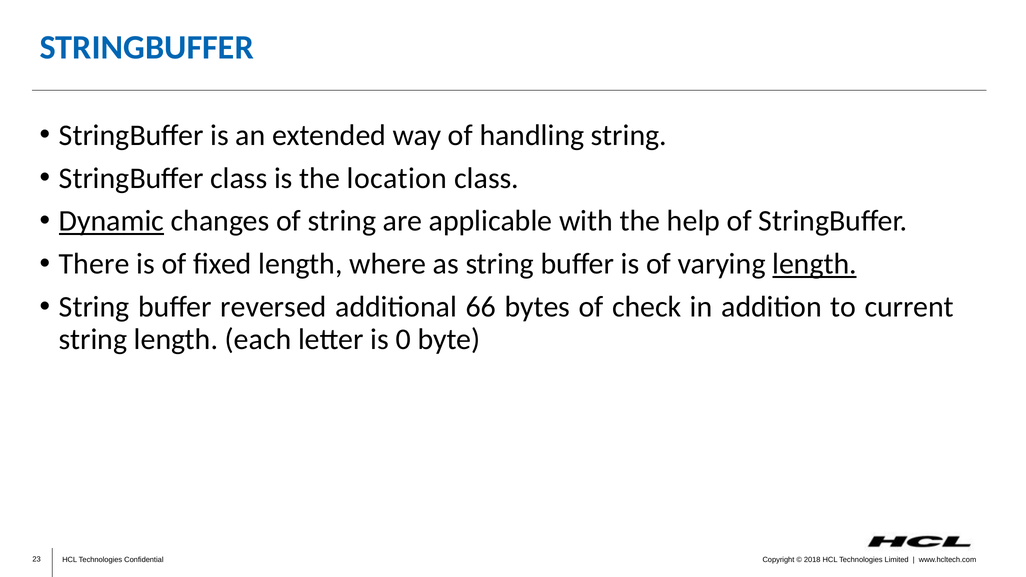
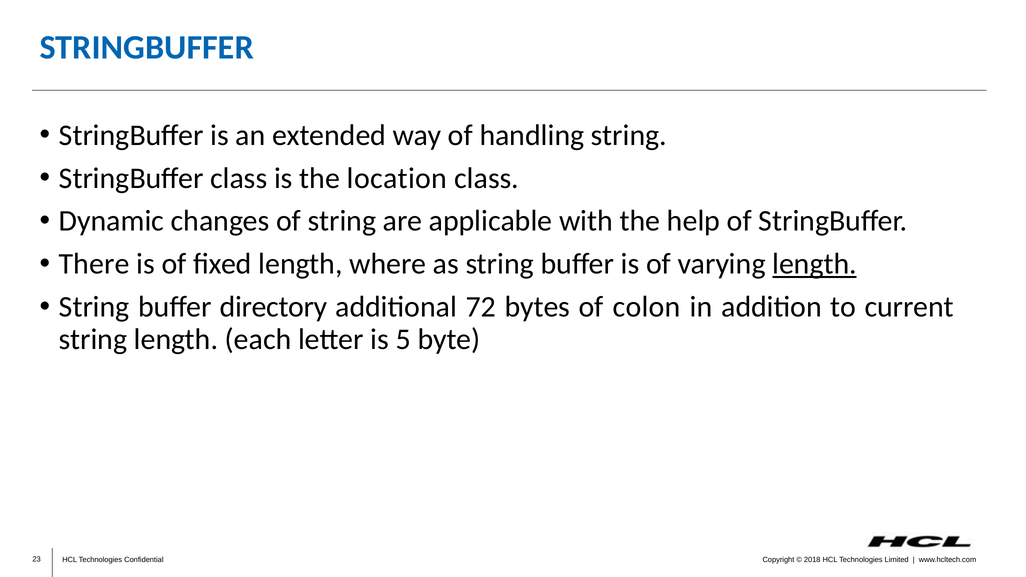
Dynamic underline: present -> none
reversed: reversed -> directory
66: 66 -> 72
check: check -> colon
0: 0 -> 5
